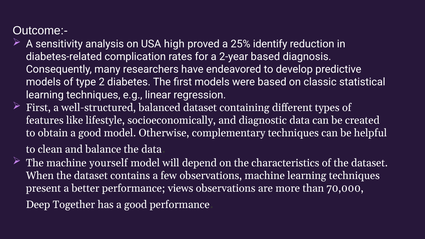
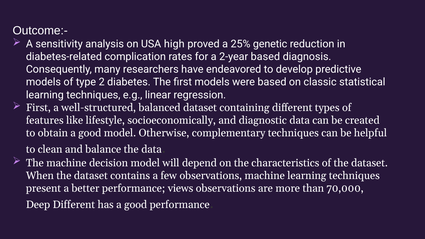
identify: identify -> genetic
yourself: yourself -> decision
Deep Together: Together -> Different
